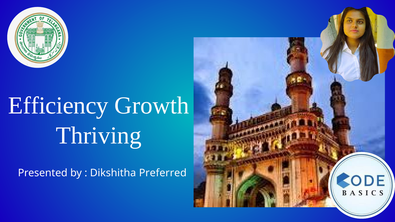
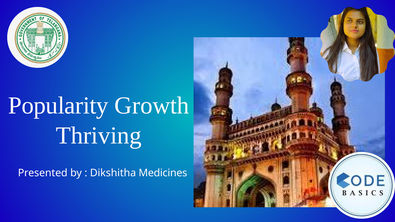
Efficiency: Efficiency -> Popularity
Preferred: Preferred -> Medicines
